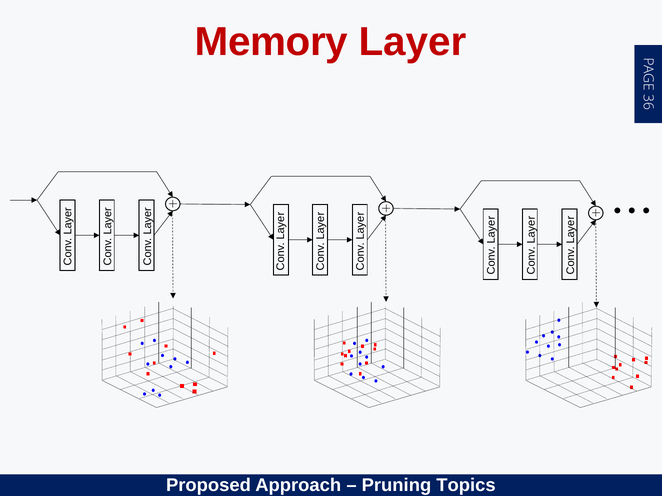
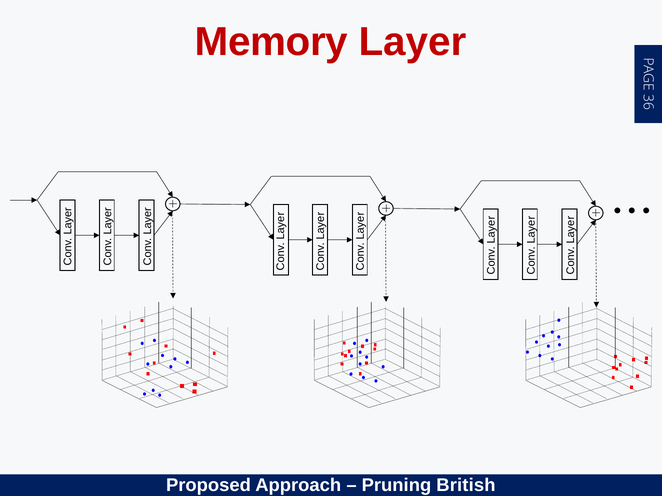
Topics: Topics -> British
